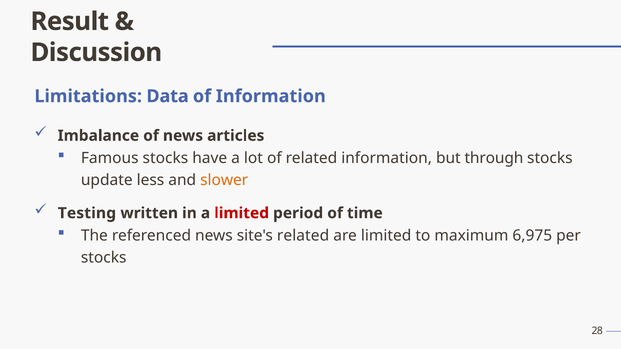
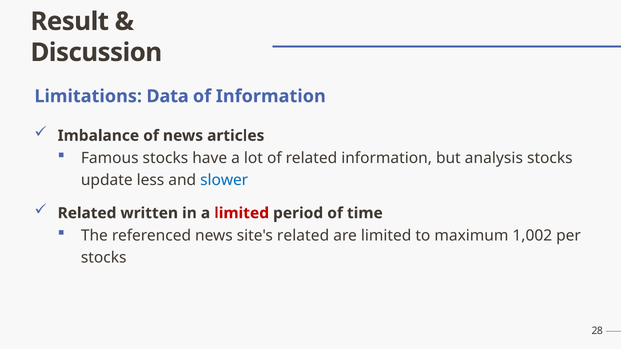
through: through -> analysis
slower colour: orange -> blue
Testing at (87, 213): Testing -> Related
6,975: 6,975 -> 1,002
